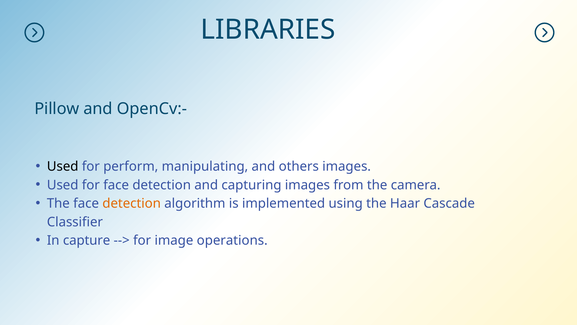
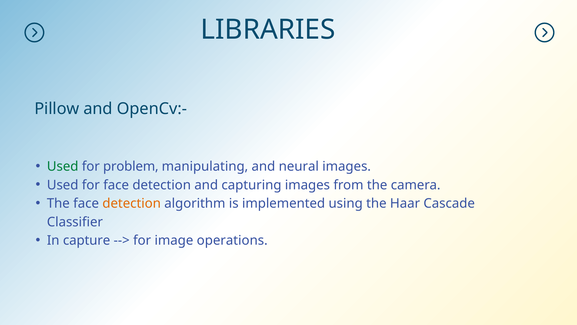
Used at (63, 166) colour: black -> green
perform: perform -> problem
others: others -> neural
